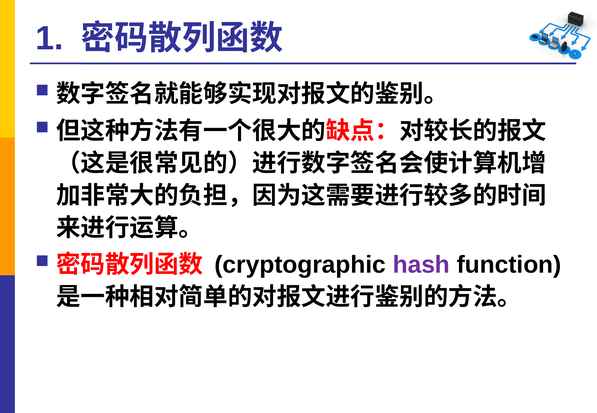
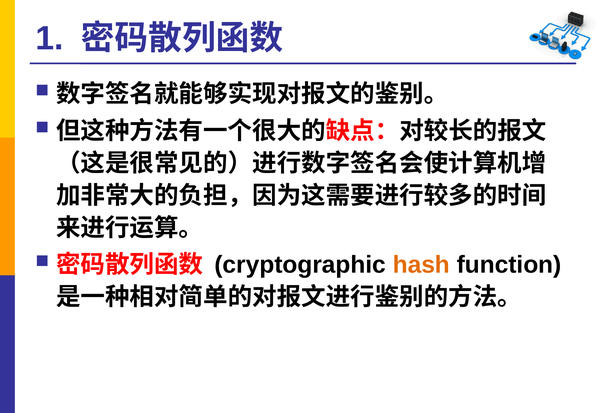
hash colour: purple -> orange
